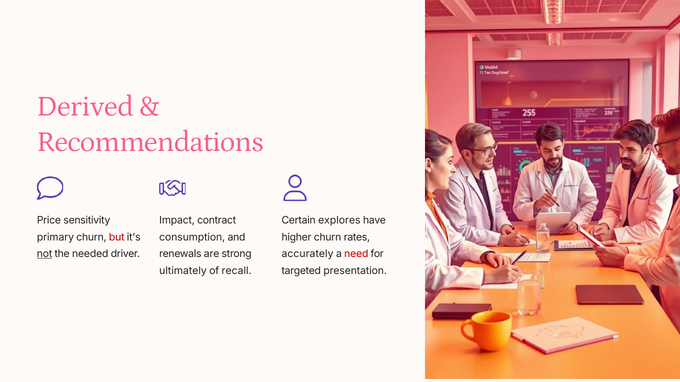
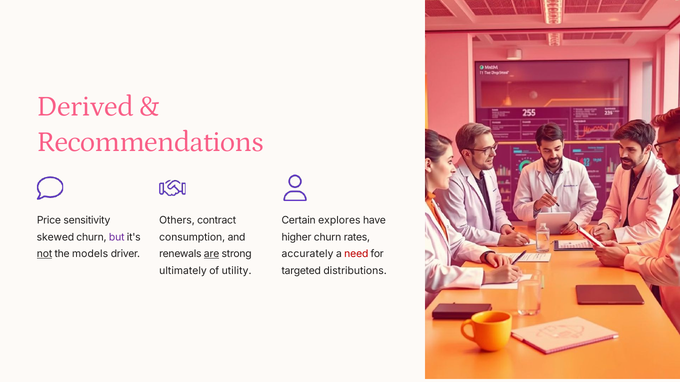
Impact: Impact -> Others
primary: primary -> skewed
but colour: red -> purple
needed: needed -> models
are underline: none -> present
recall: recall -> utility
presentation: presentation -> distributions
